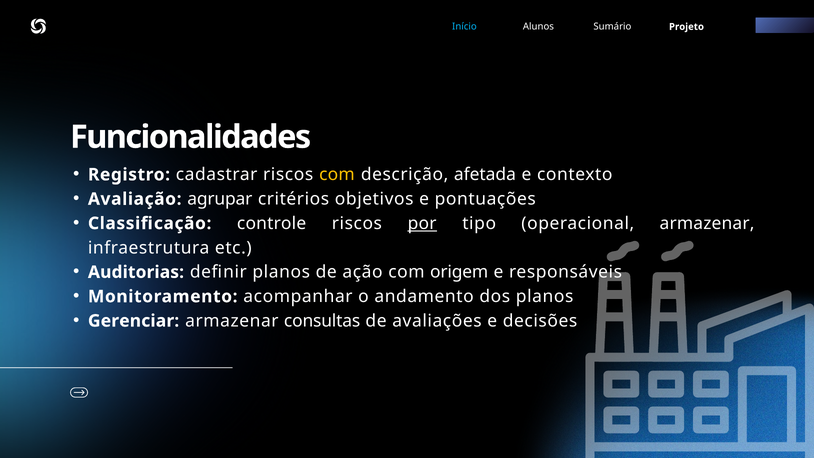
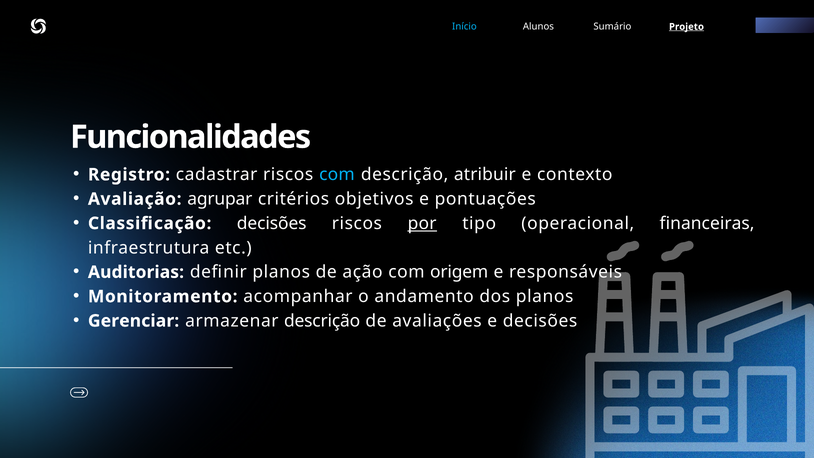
Projeto underline: none -> present
com at (337, 175) colour: yellow -> light blue
afetada: afetada -> atribuir
Classificação controle: controle -> decisões
operacional armazenar: armazenar -> financeiras
armazenar consultas: consultas -> descrição
